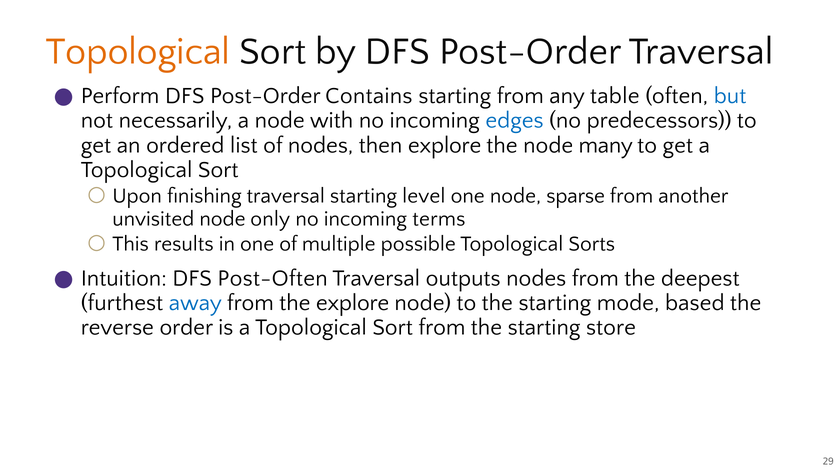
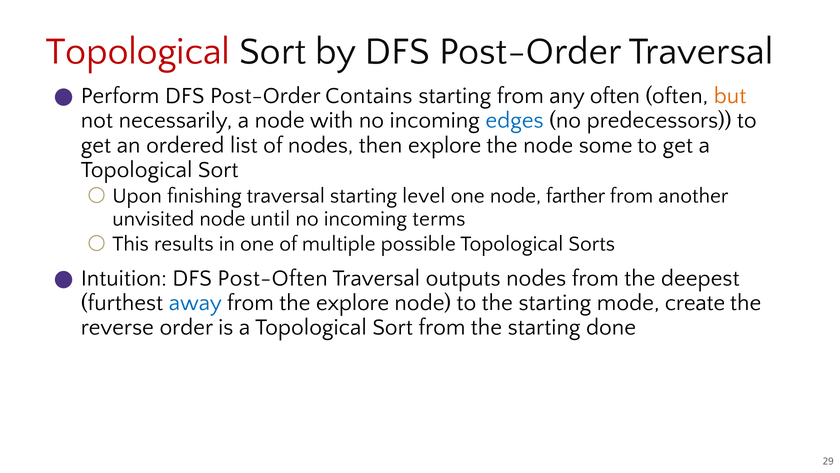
Topological at (138, 52) colour: orange -> red
any table: table -> often
but colour: blue -> orange
many: many -> some
sparse: sparse -> farther
only: only -> until
based: based -> create
store: store -> done
